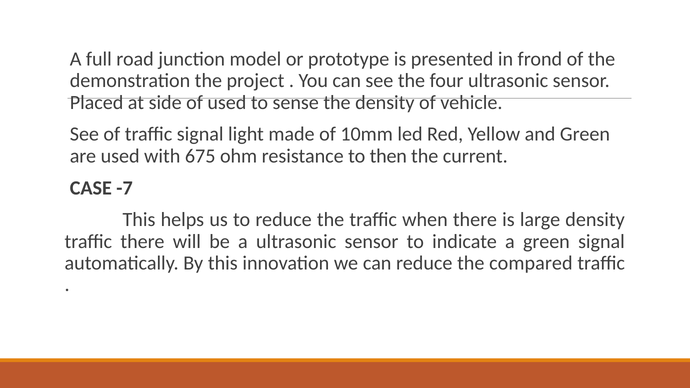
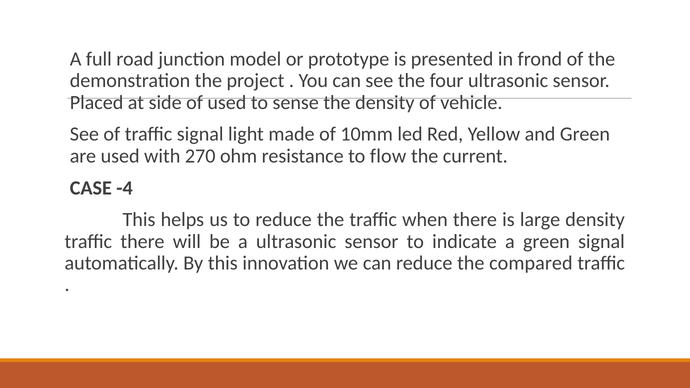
675: 675 -> 270
then: then -> flow
-7: -7 -> -4
